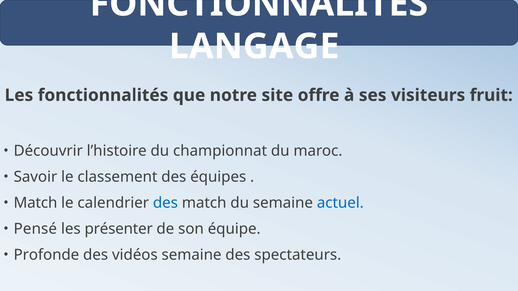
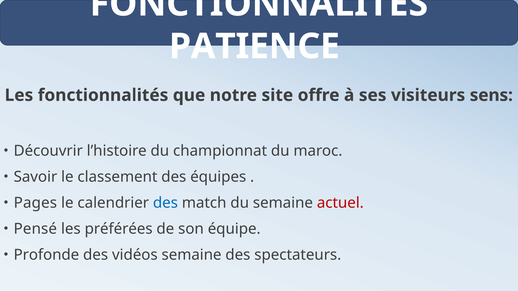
LANGAGE: LANGAGE -> PATIENCE
fruit: fruit -> sens
Match at (35, 203): Match -> Pages
actuel colour: blue -> red
présenter: présenter -> préférées
